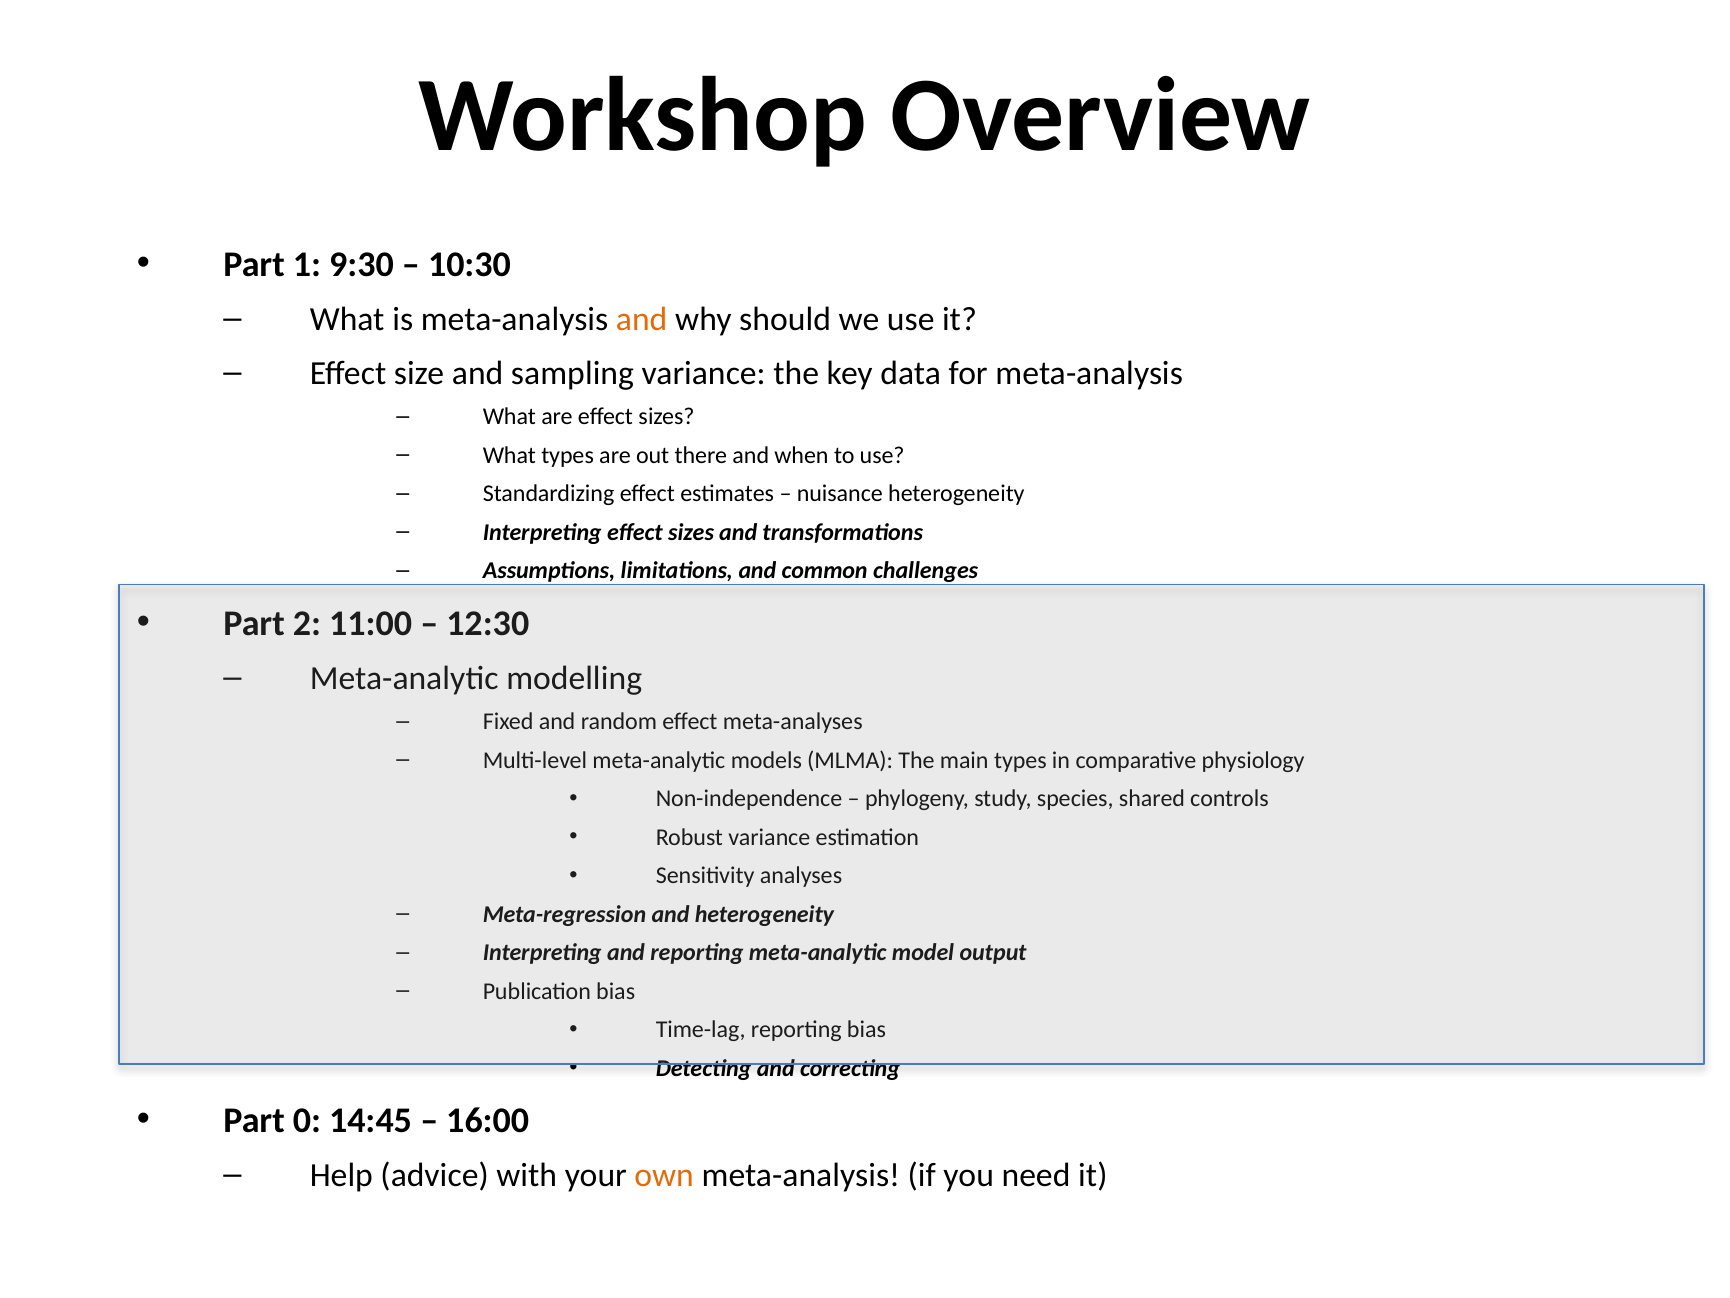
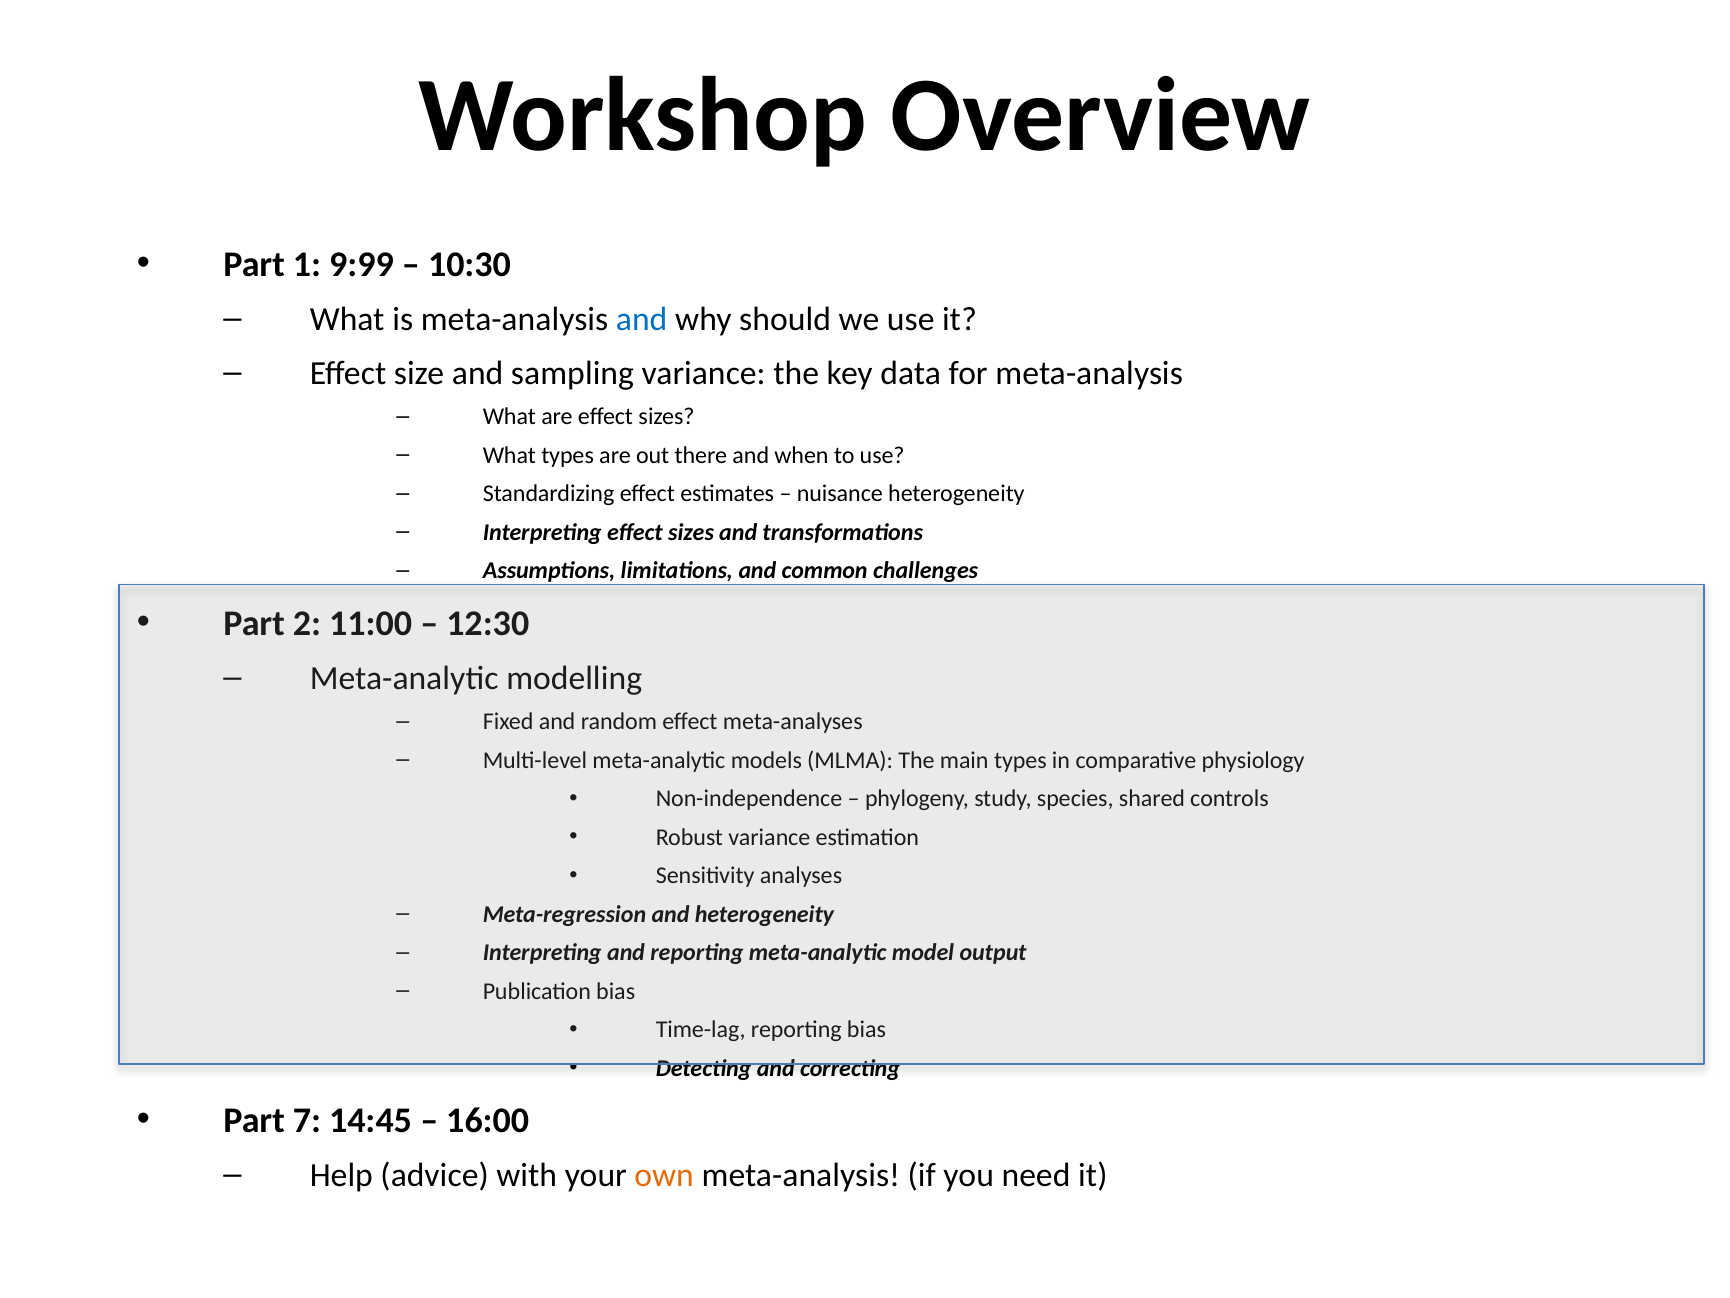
9:30: 9:30 -> 9:99
and at (642, 319) colour: orange -> blue
0: 0 -> 7
